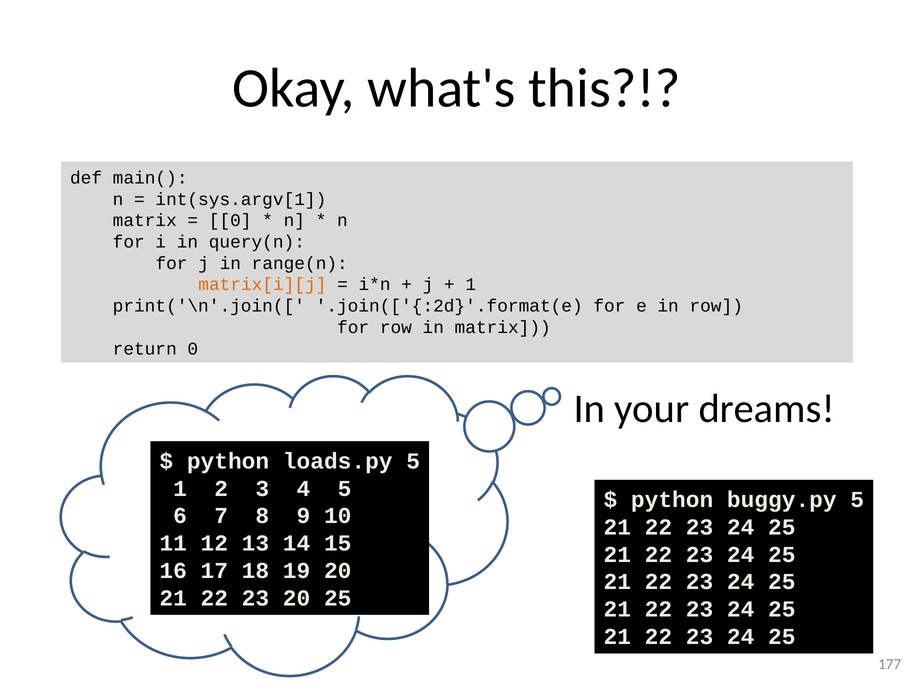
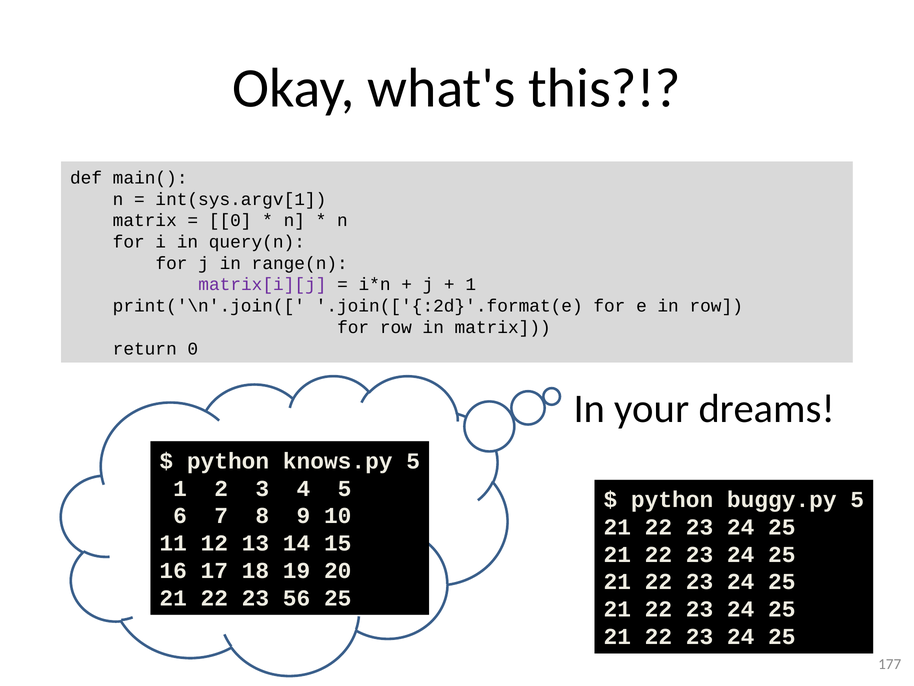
matrix[i][j colour: orange -> purple
loads.py: loads.py -> knows.py
23 20: 20 -> 56
